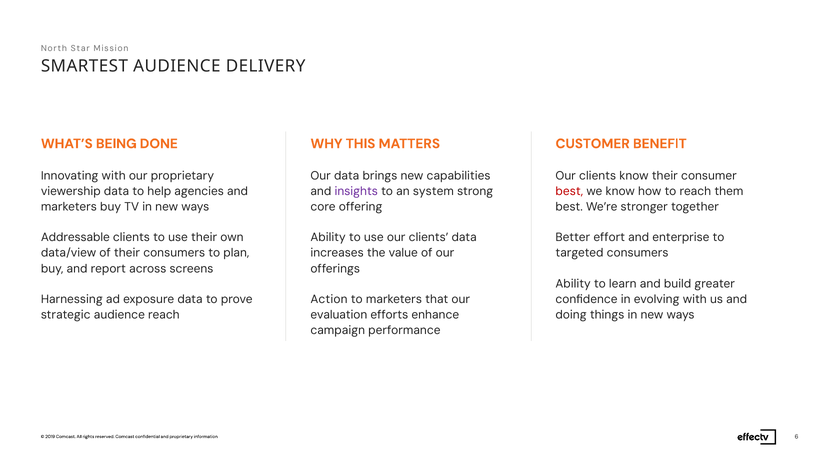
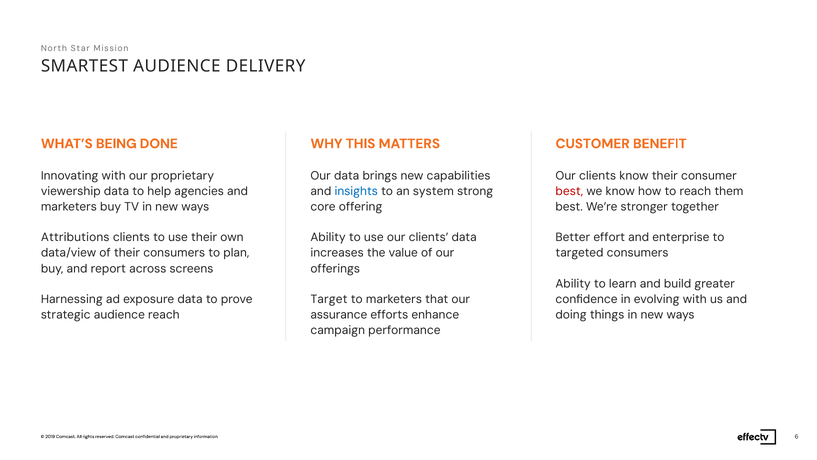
insights colour: purple -> blue
Addressable: Addressable -> Attributions
Action: Action -> Target
evaluation: evaluation -> assurance
